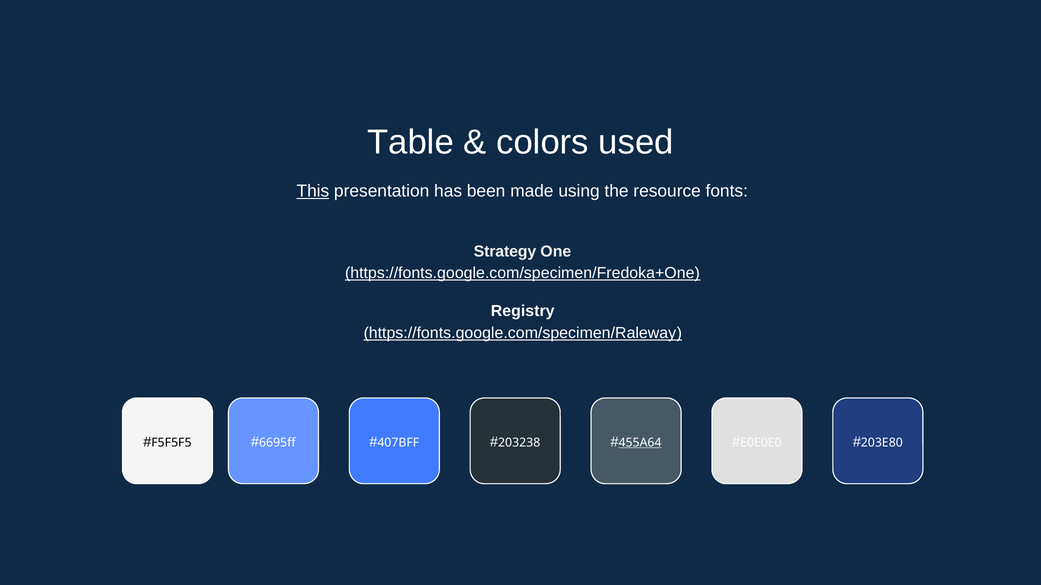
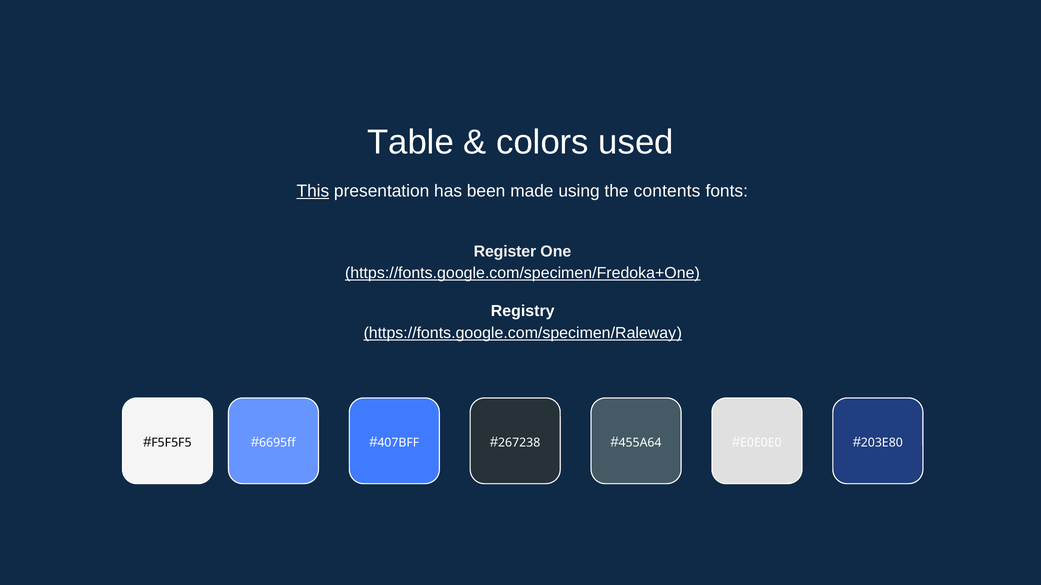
resource: resource -> contents
Strategy: Strategy -> Register
203238: 203238 -> 267238
455A64 underline: present -> none
